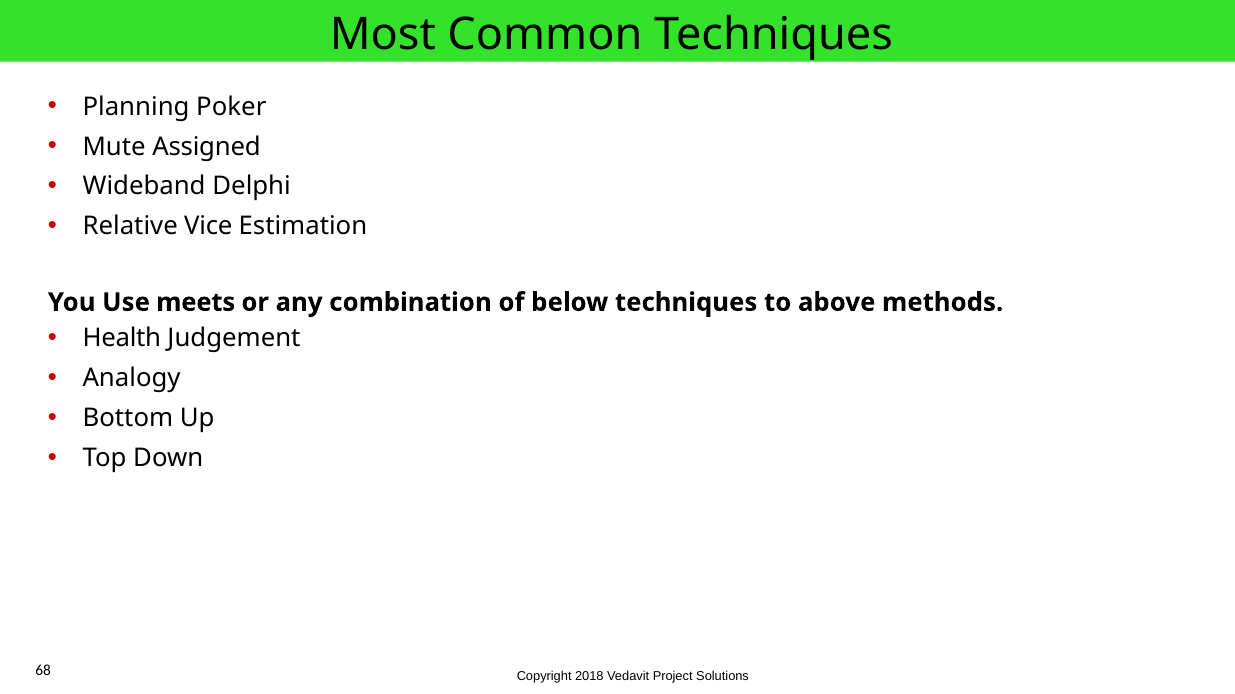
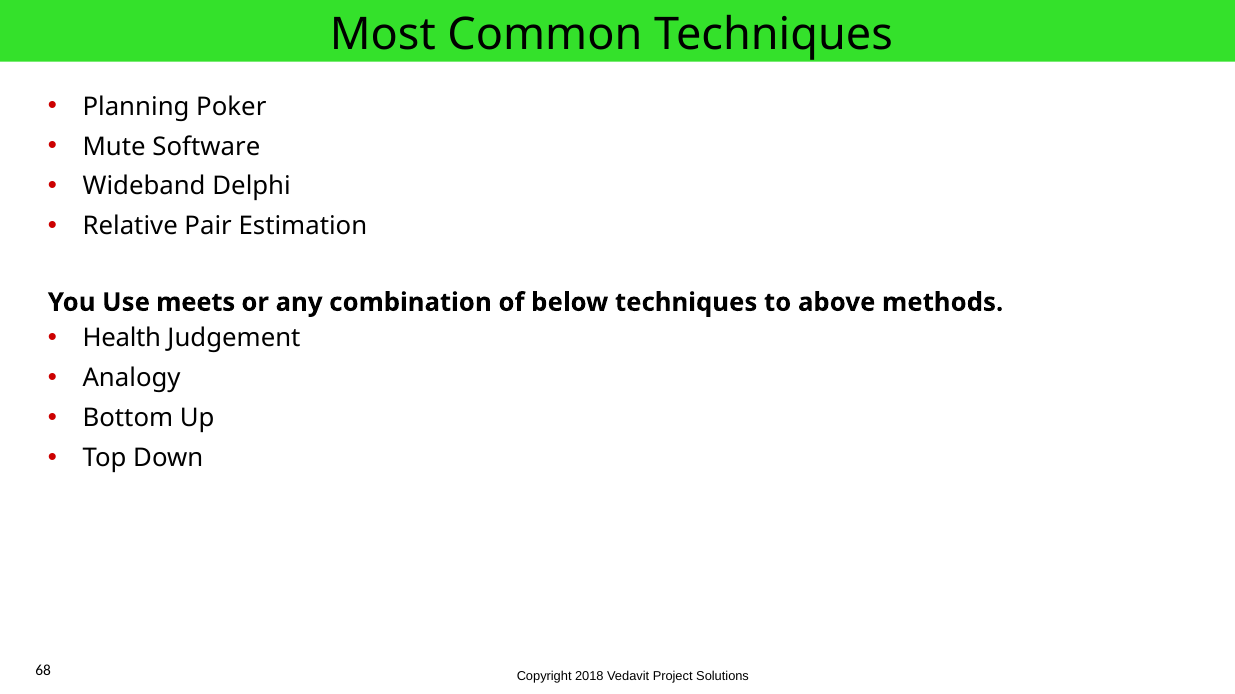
Assigned: Assigned -> Software
Vice: Vice -> Pair
